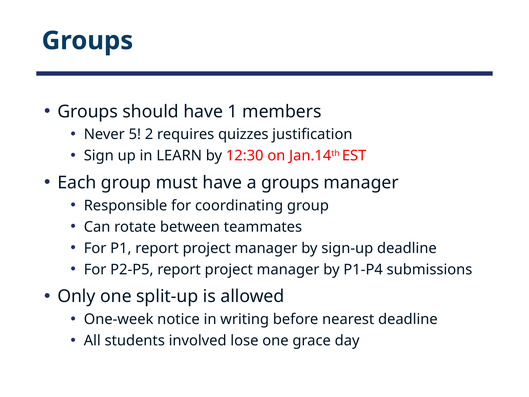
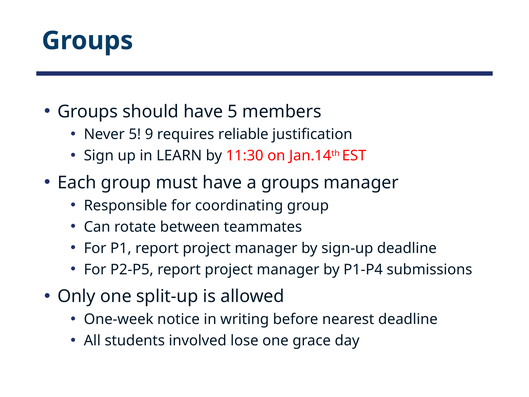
have 1: 1 -> 5
2: 2 -> 9
quizzes: quizzes -> reliable
12:30: 12:30 -> 11:30
